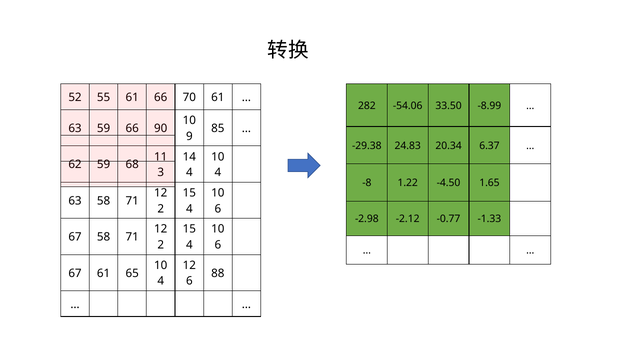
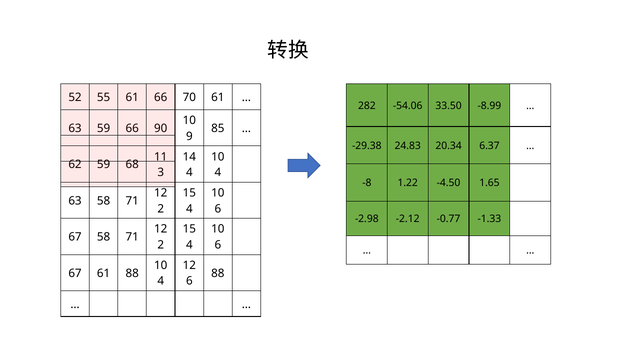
61 65: 65 -> 88
